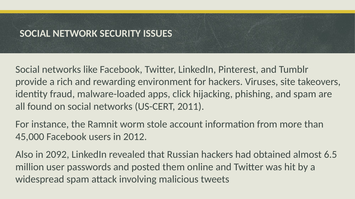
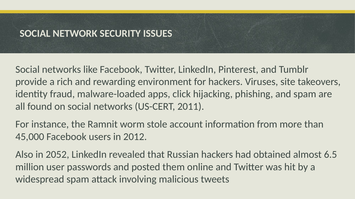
2092: 2092 -> 2052
